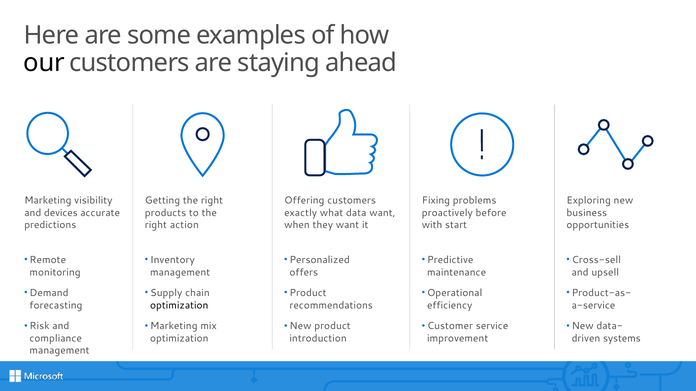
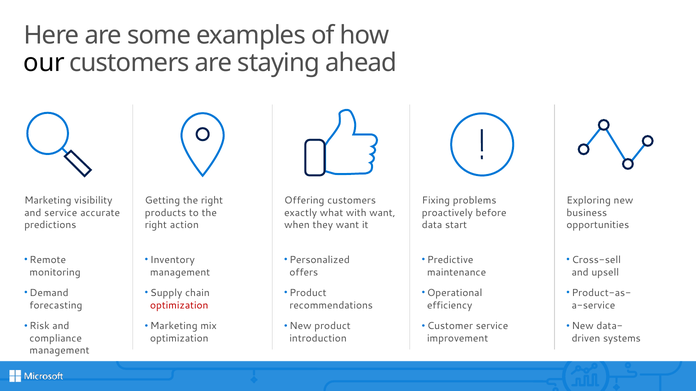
and devices: devices -> service
data: data -> with
with: with -> data
optimization at (179, 306) colour: black -> red
